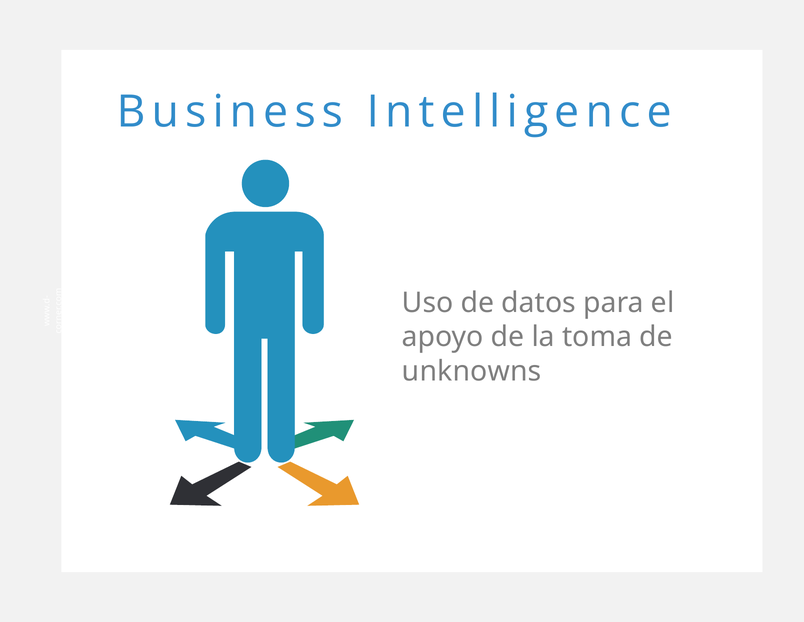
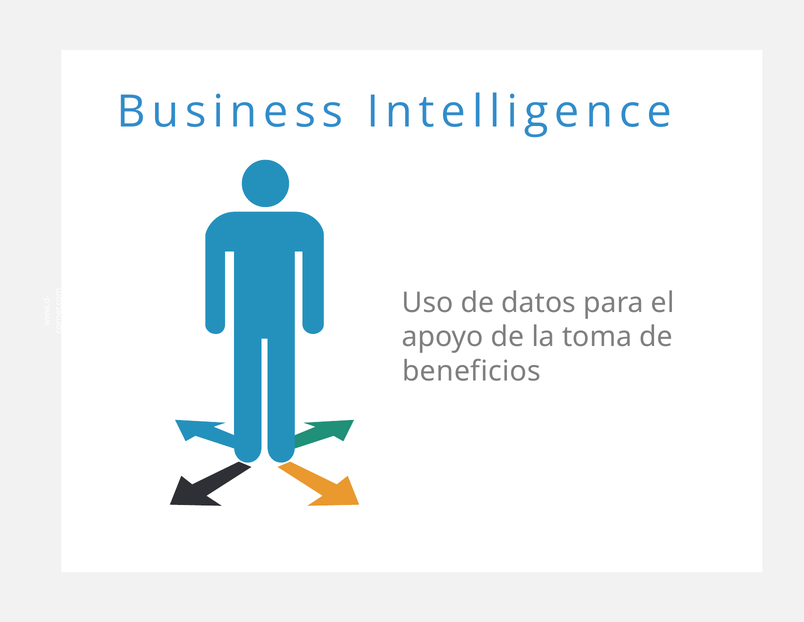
unknowns: unknowns -> beneficios
